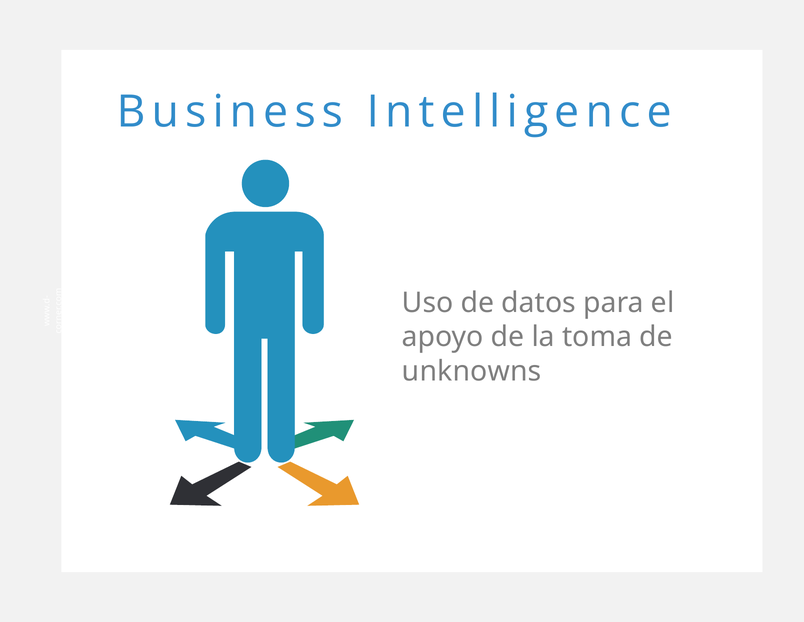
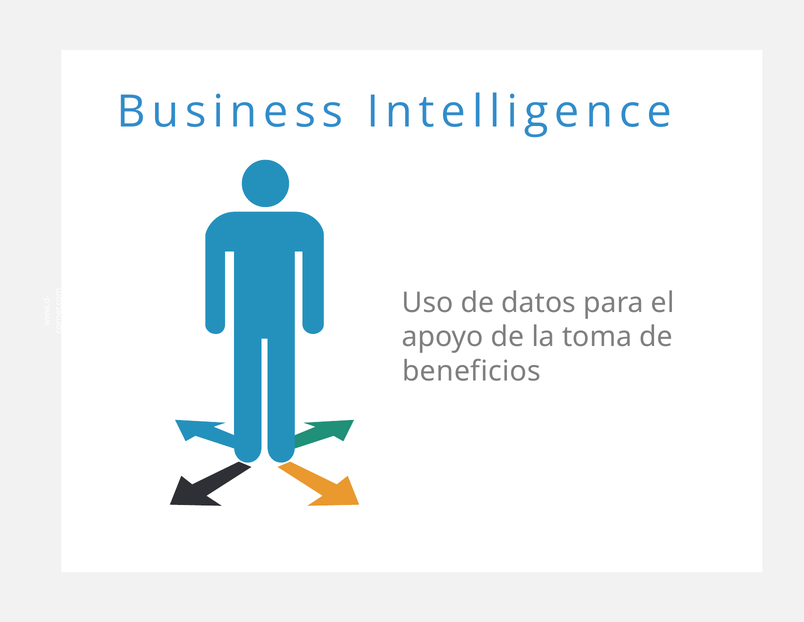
unknowns: unknowns -> beneficios
